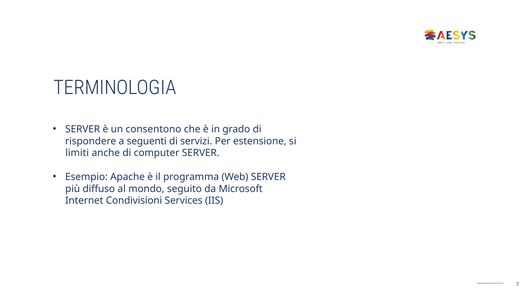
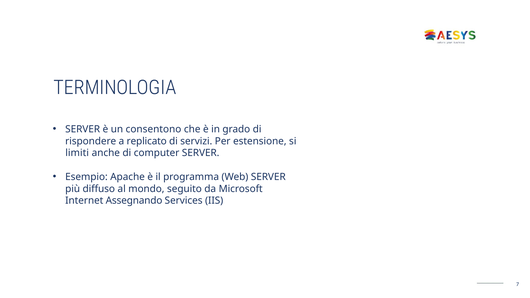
seguenti: seguenti -> replicato
Condivisioni: Condivisioni -> Assegnando
